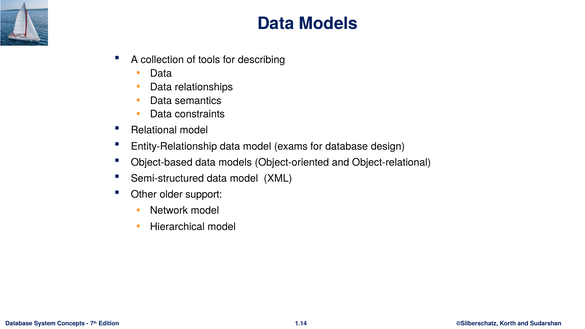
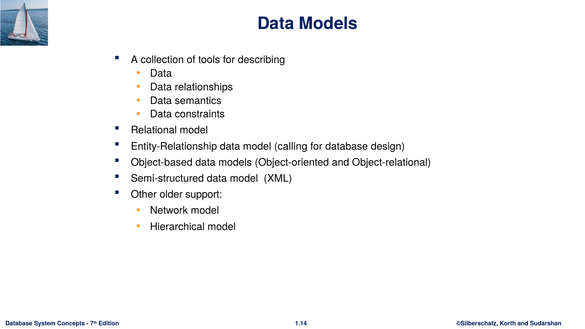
exams: exams -> calling
